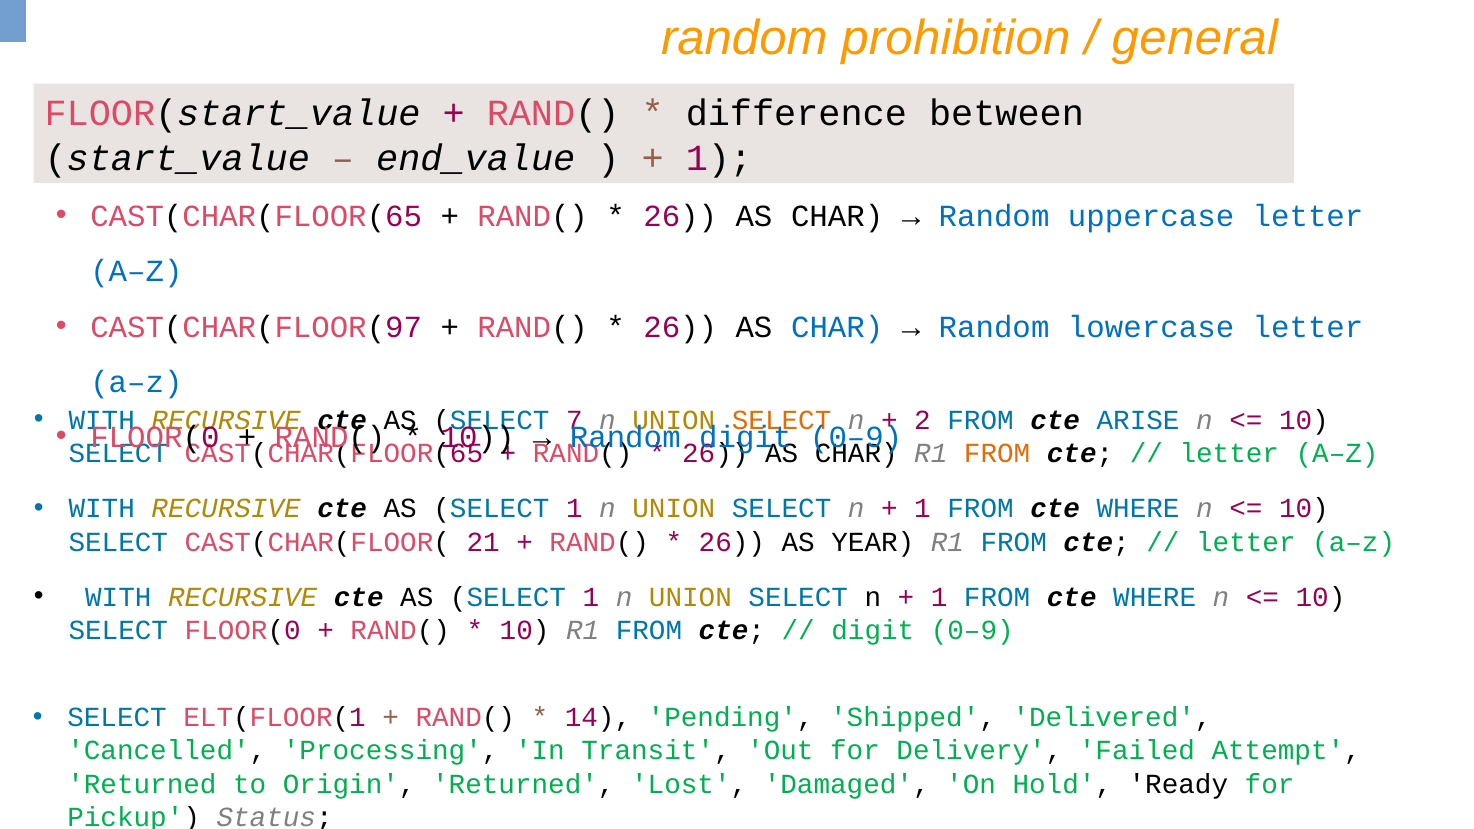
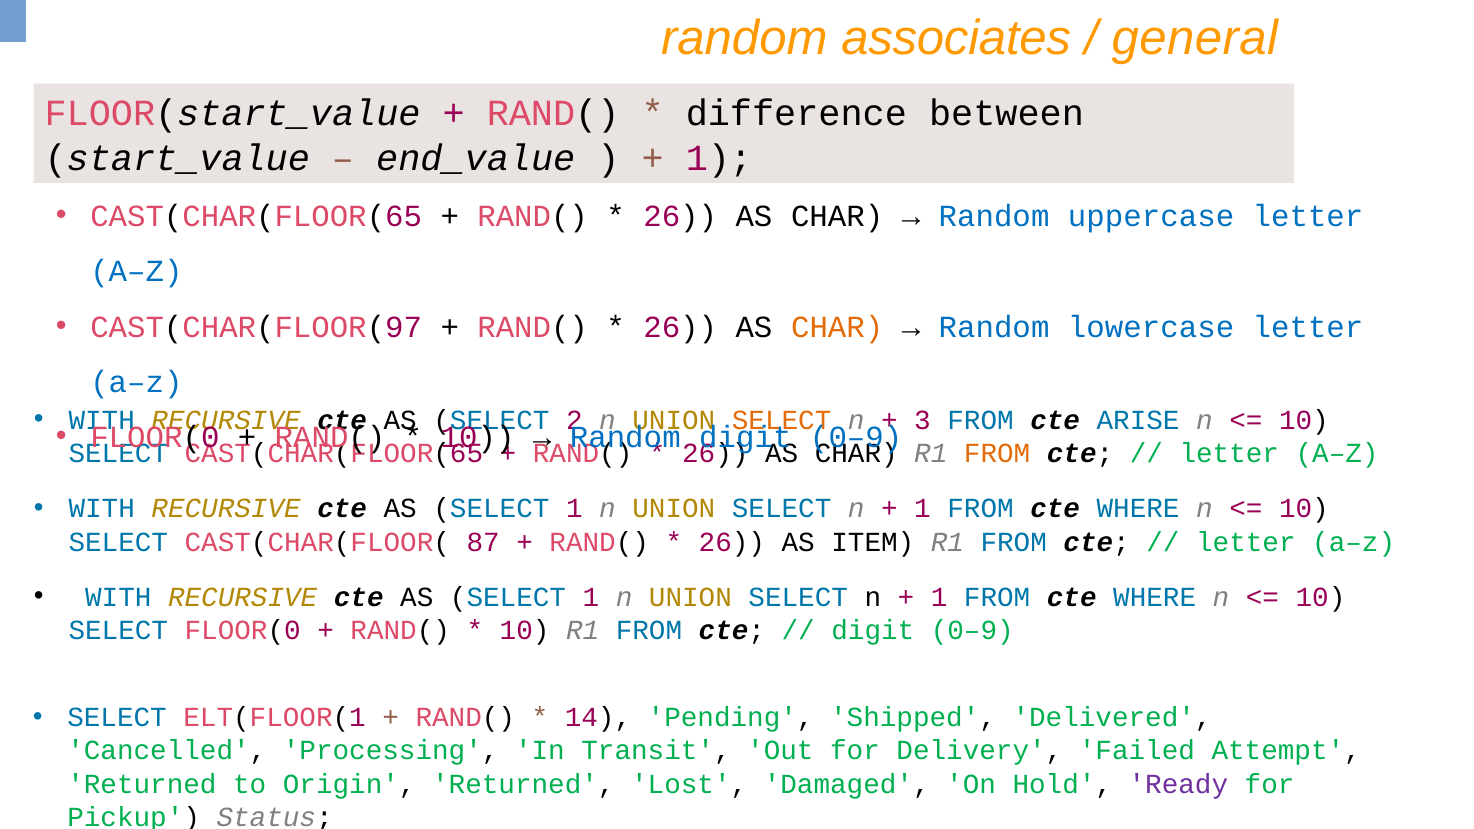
prohibition: prohibition -> associates
CHAR at (837, 327) colour: blue -> orange
7: 7 -> 2
2: 2 -> 3
21: 21 -> 87
YEAR: YEAR -> ITEM
Ready colour: black -> purple
